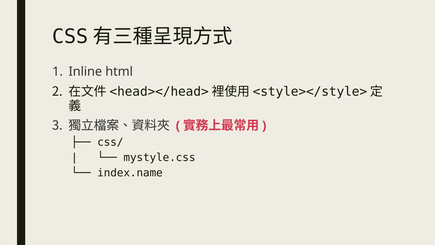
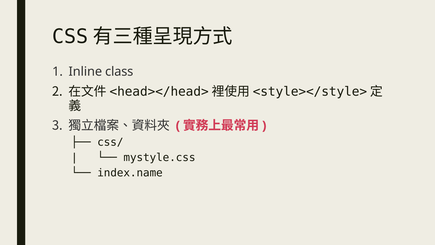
html: html -> class
